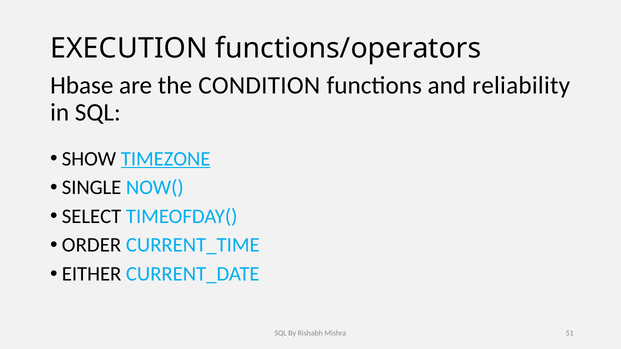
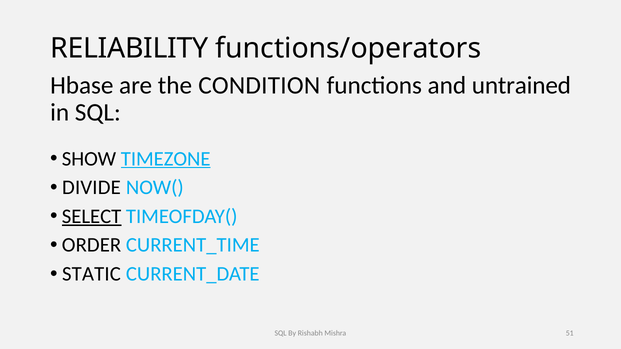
EXECUTION: EXECUTION -> RELIABILITY
reliability: reliability -> untrained
SINGLE: SINGLE -> DIVIDE
SELECT underline: none -> present
EITHER: EITHER -> STATIC
